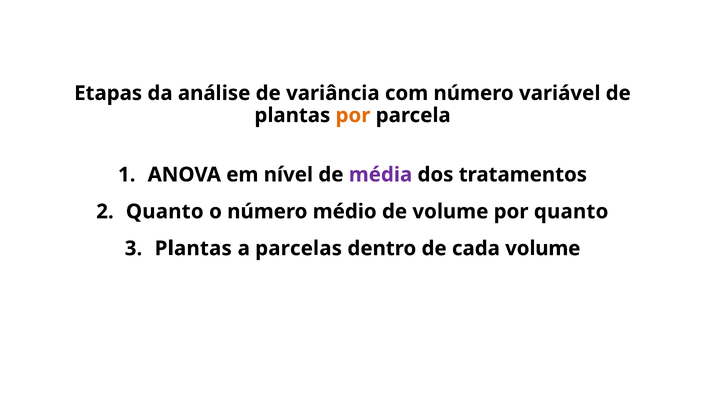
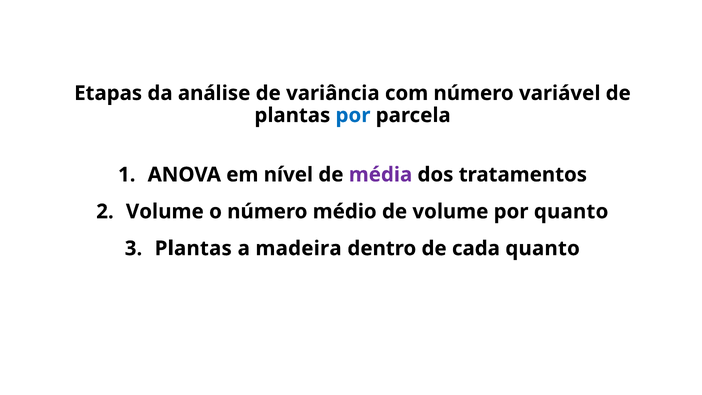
por at (353, 115) colour: orange -> blue
Quanto at (165, 211): Quanto -> Volume
parcelas: parcelas -> madeira
cada volume: volume -> quanto
